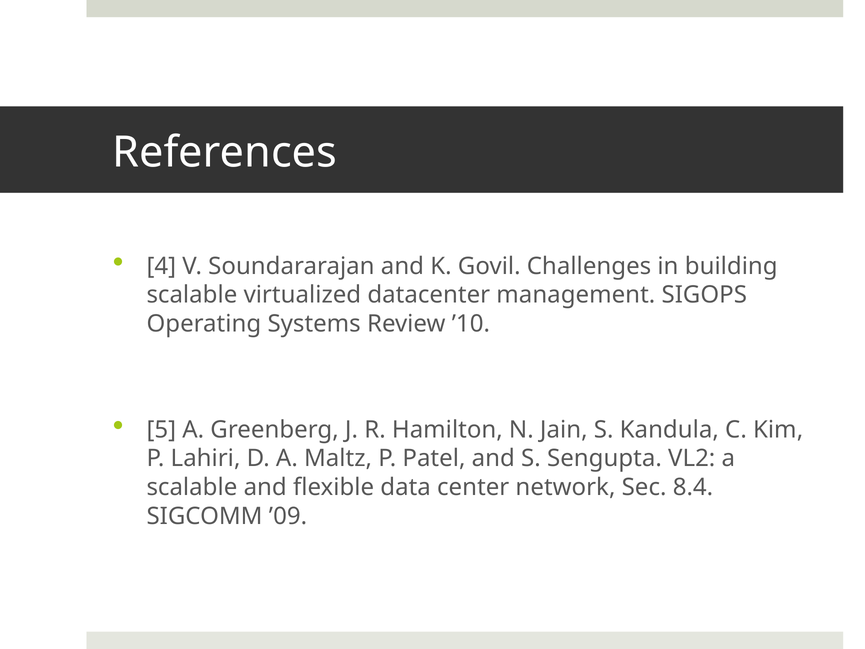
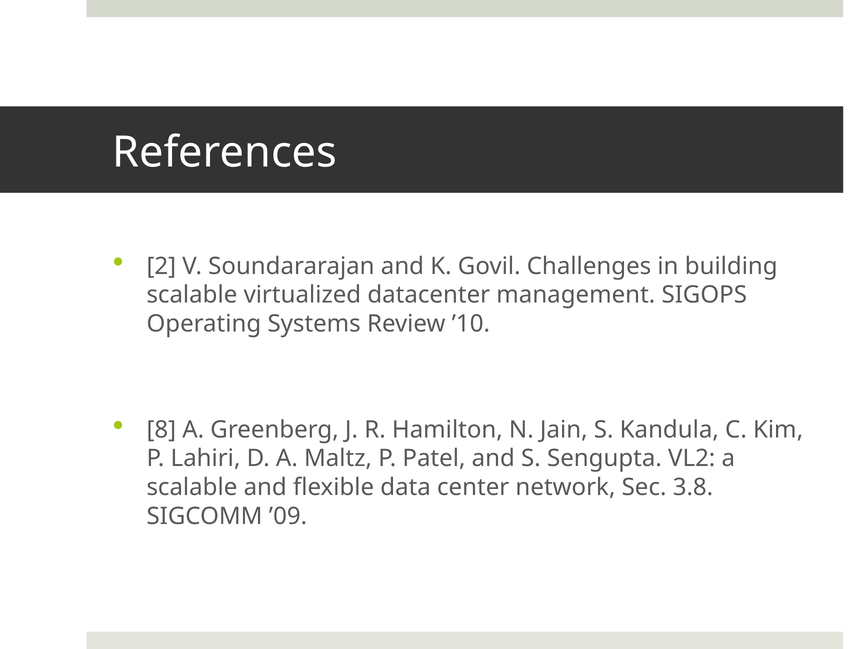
4: 4 -> 2
5: 5 -> 8
8.4: 8.4 -> 3.8
